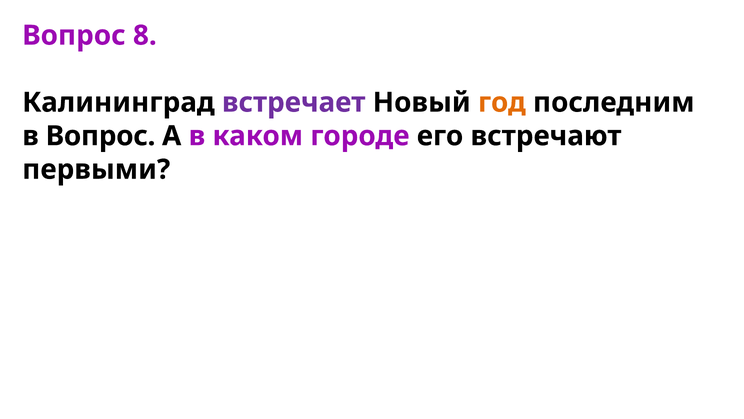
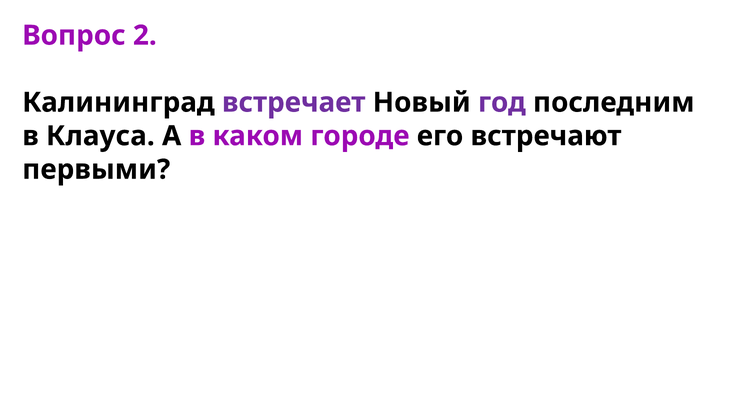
8: 8 -> 2
год colour: orange -> purple
в Вопрос: Вопрос -> Клауса
